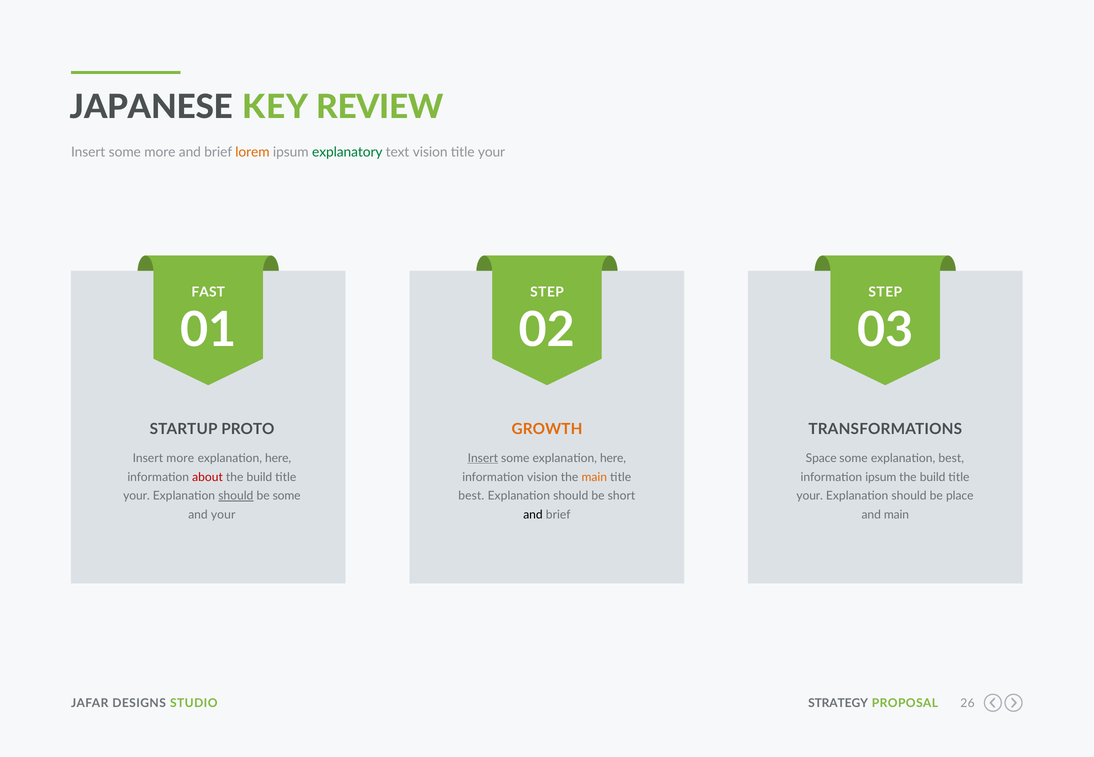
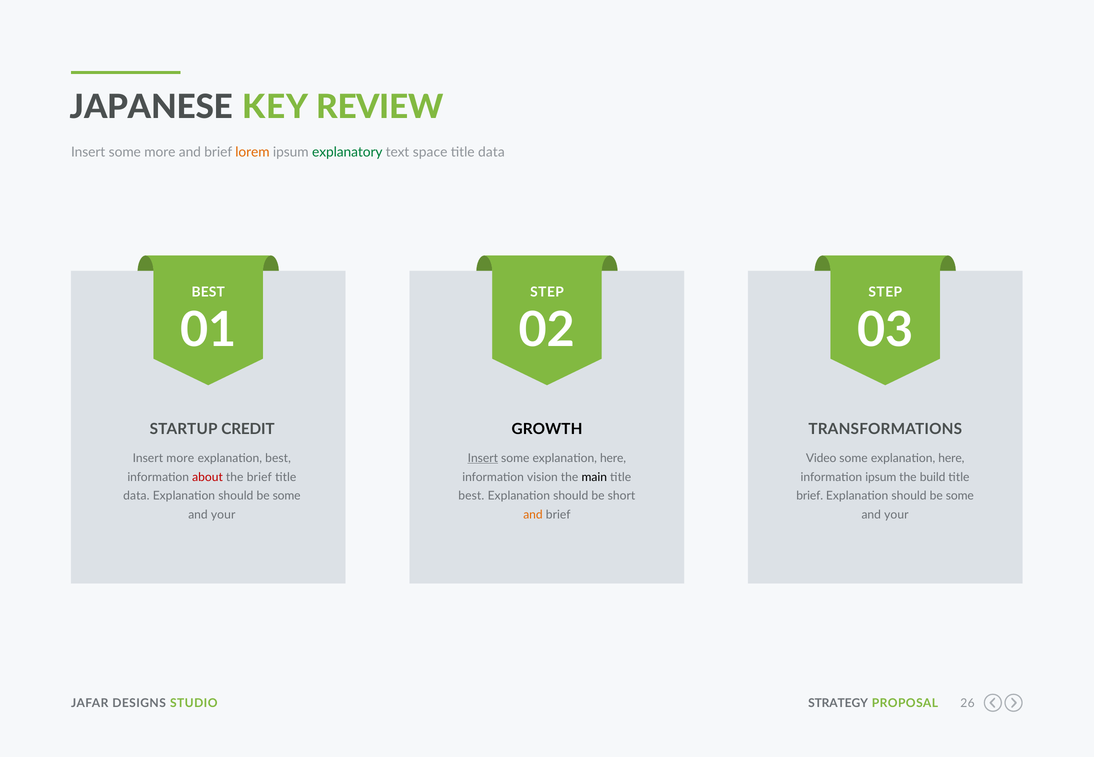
text vision: vision -> space
your at (492, 152): your -> data
FAST at (208, 292): FAST -> BEST
PROTO: PROTO -> CREDIT
GROWTH colour: orange -> black
here at (278, 458): here -> best
Space: Space -> Video
best at (951, 458): best -> here
build at (259, 477): build -> brief
main at (594, 477) colour: orange -> black
your at (136, 496): your -> data
should at (236, 496) underline: present -> none
your at (810, 496): your -> brief
place at (960, 496): place -> some
and at (533, 515) colour: black -> orange
main at (896, 515): main -> your
